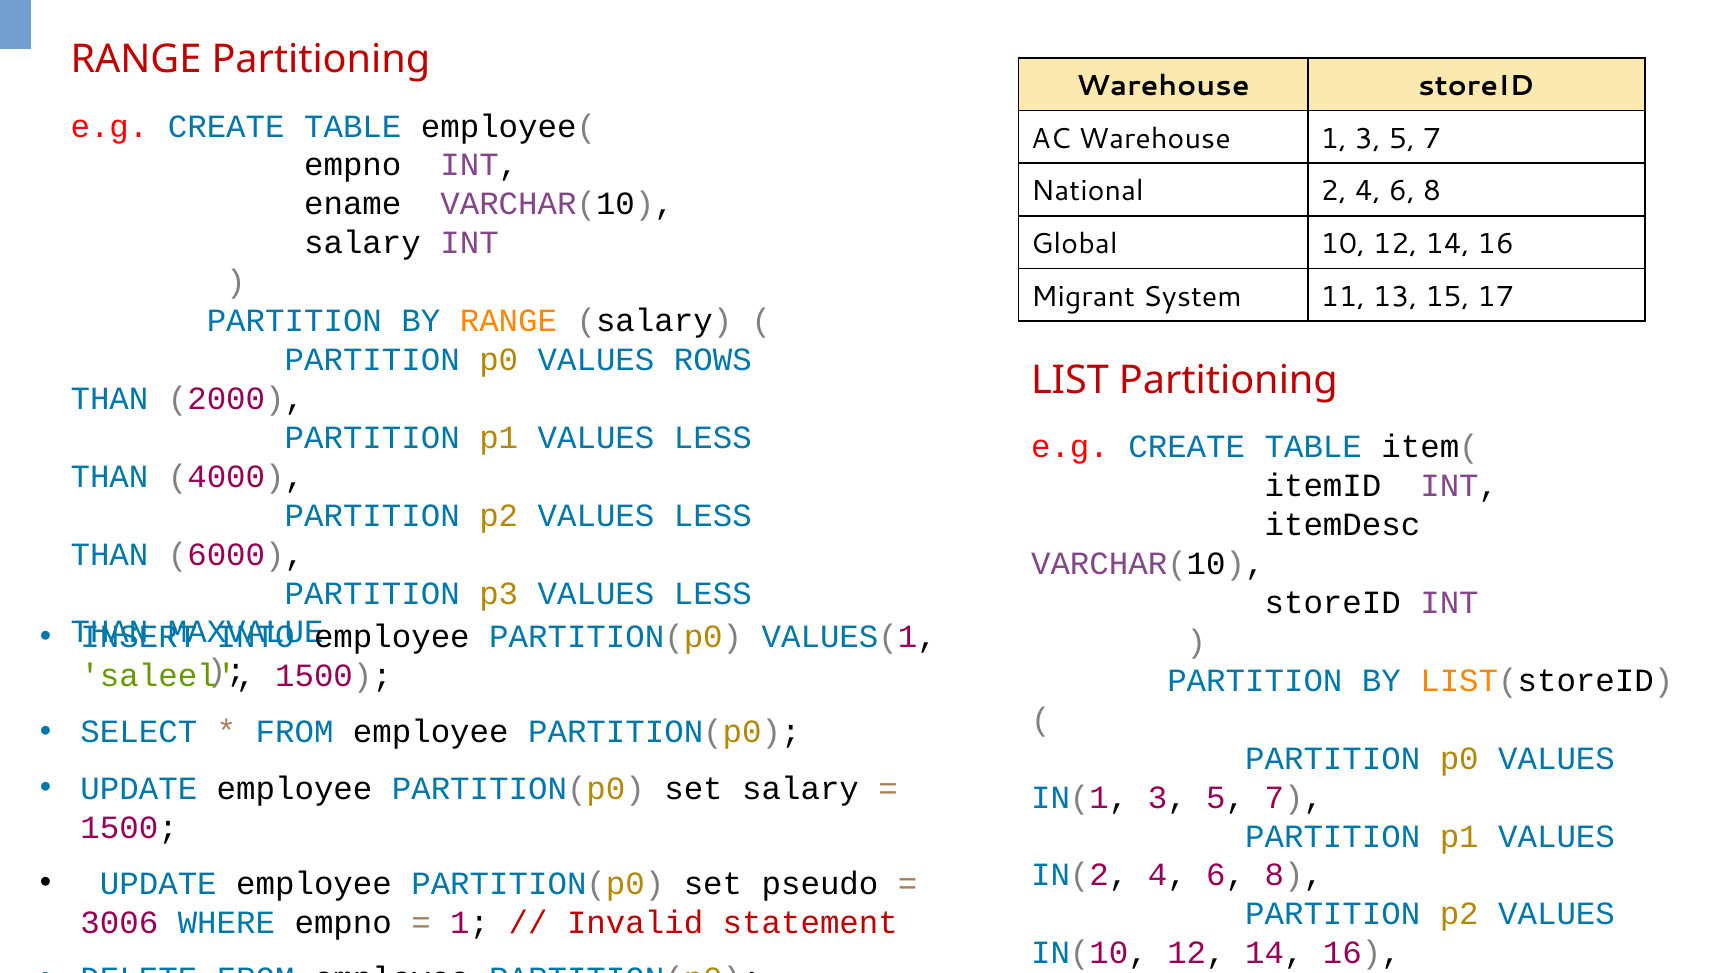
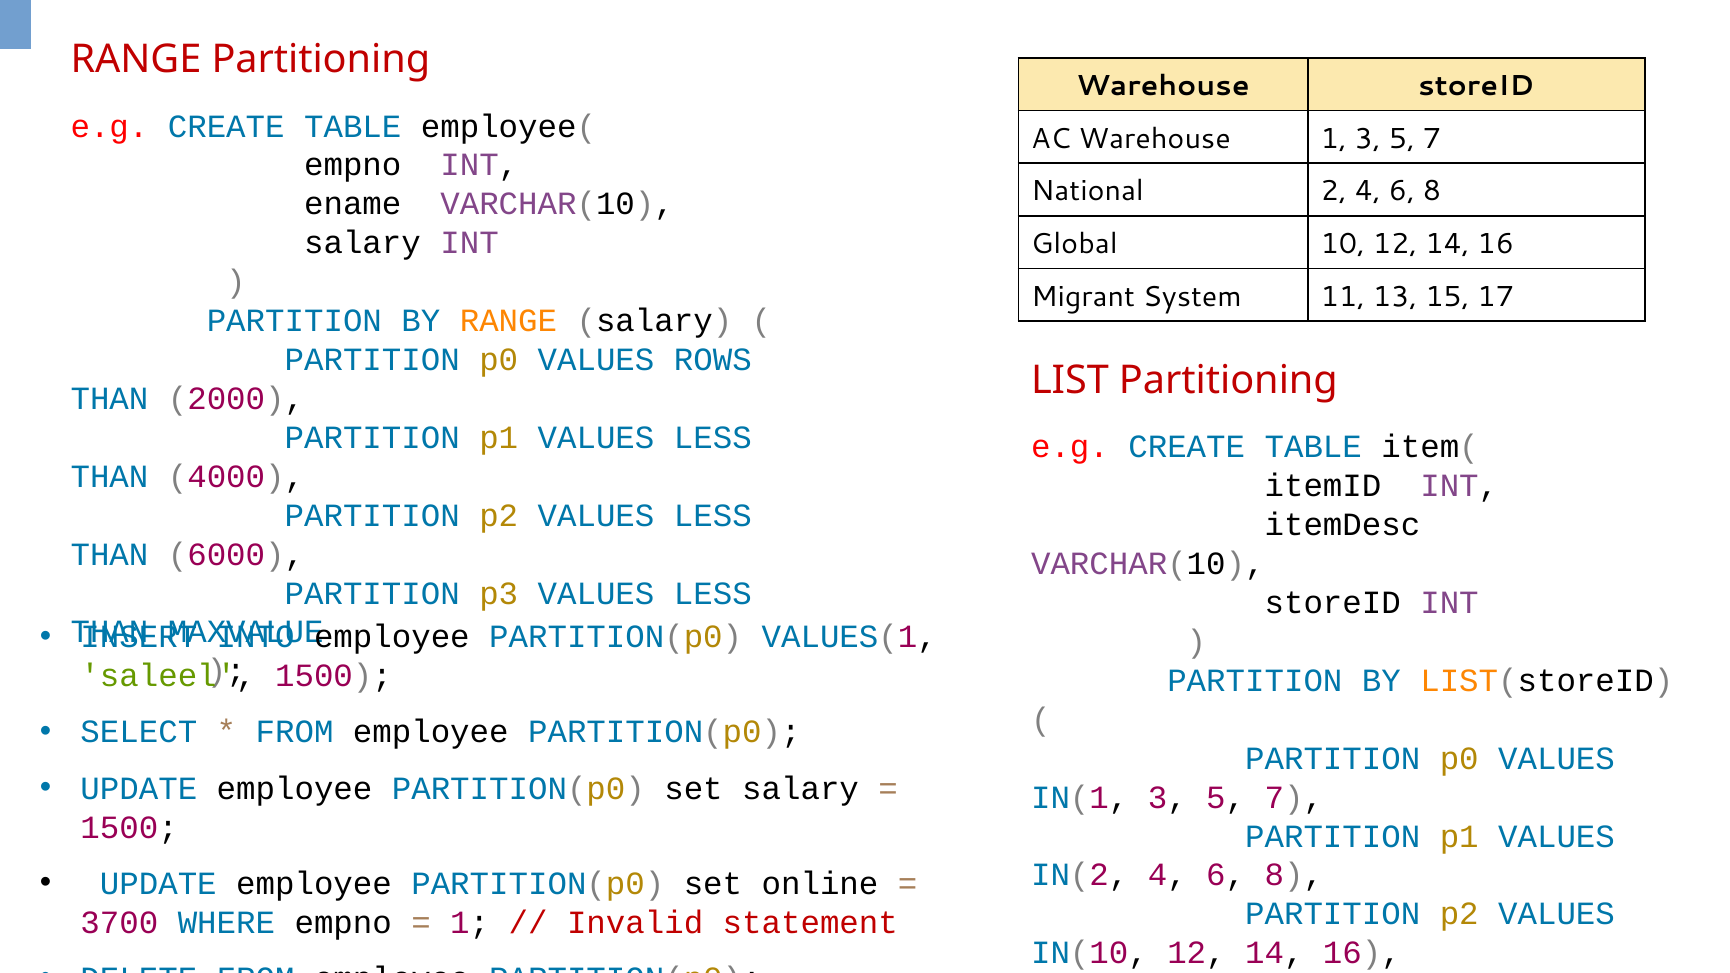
pseudo: pseudo -> online
3006: 3006 -> 3700
